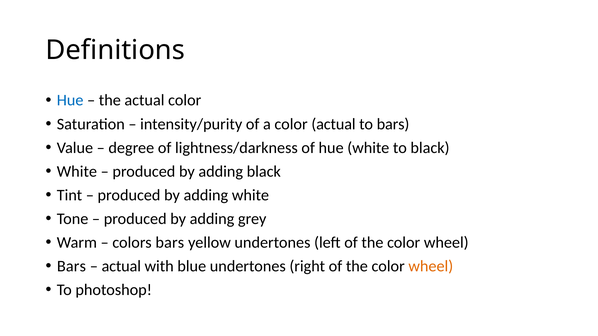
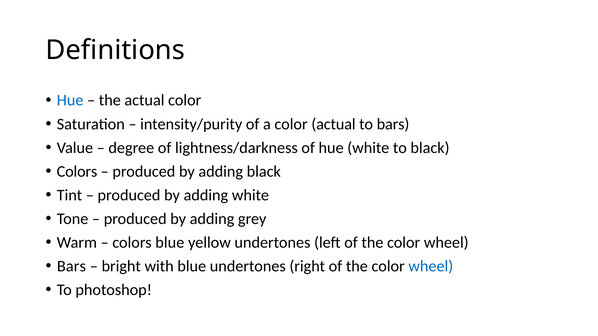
White at (77, 172): White -> Colors
colors bars: bars -> blue
actual at (121, 266): actual -> bright
wheel at (431, 266) colour: orange -> blue
